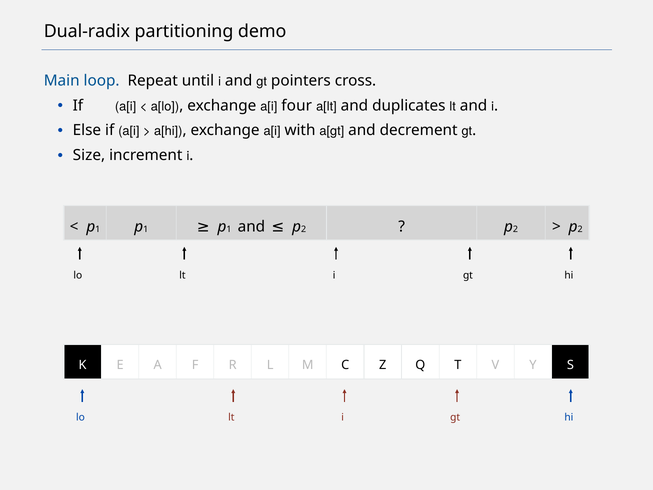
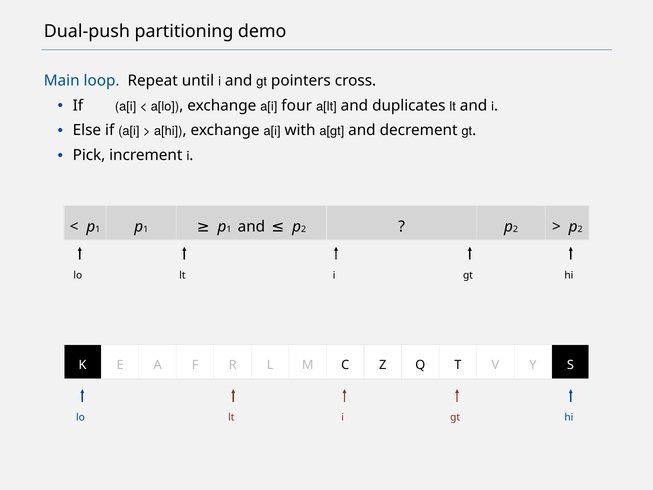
Dual-radix: Dual-radix -> Dual-push
Size: Size -> Pick
